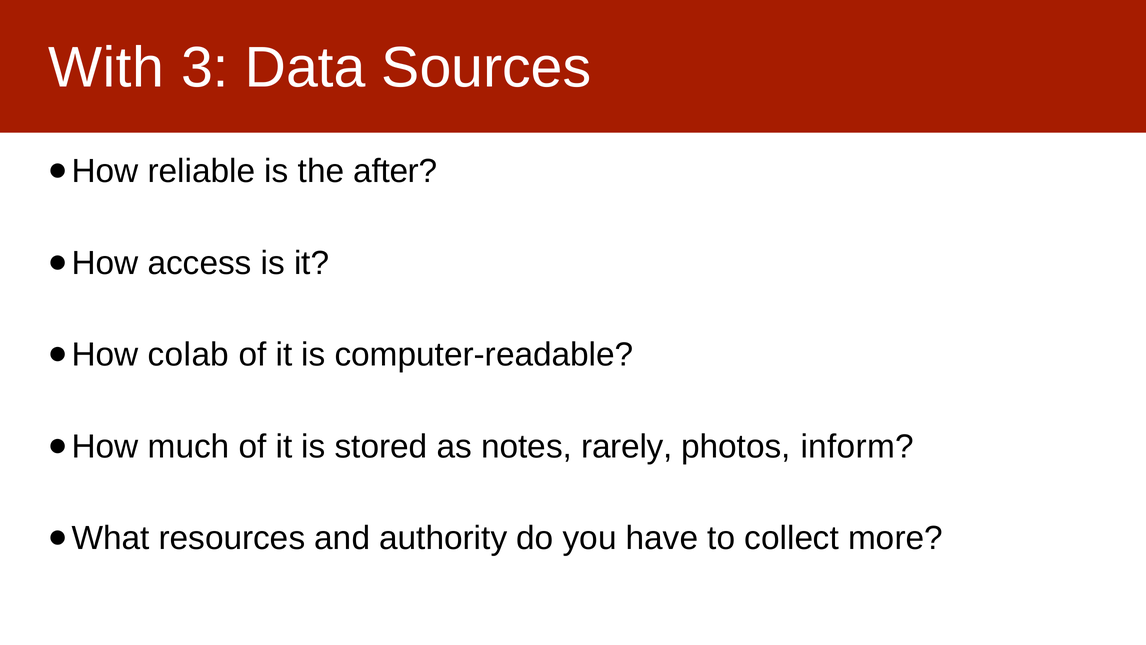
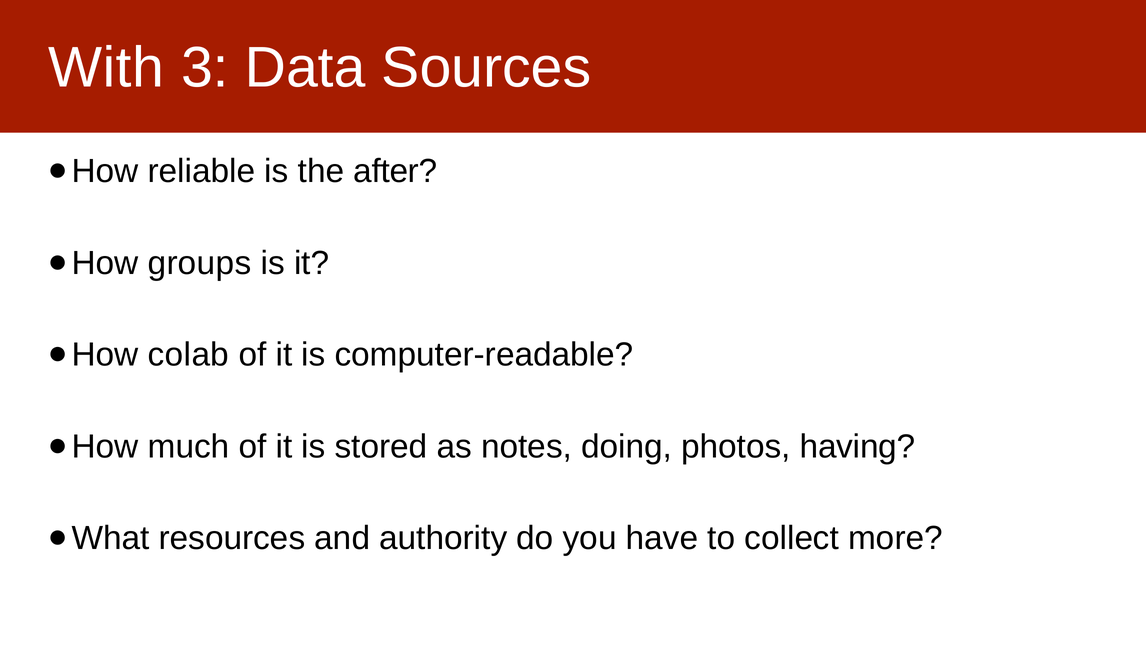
access: access -> groups
rarely: rarely -> doing
inform: inform -> having
